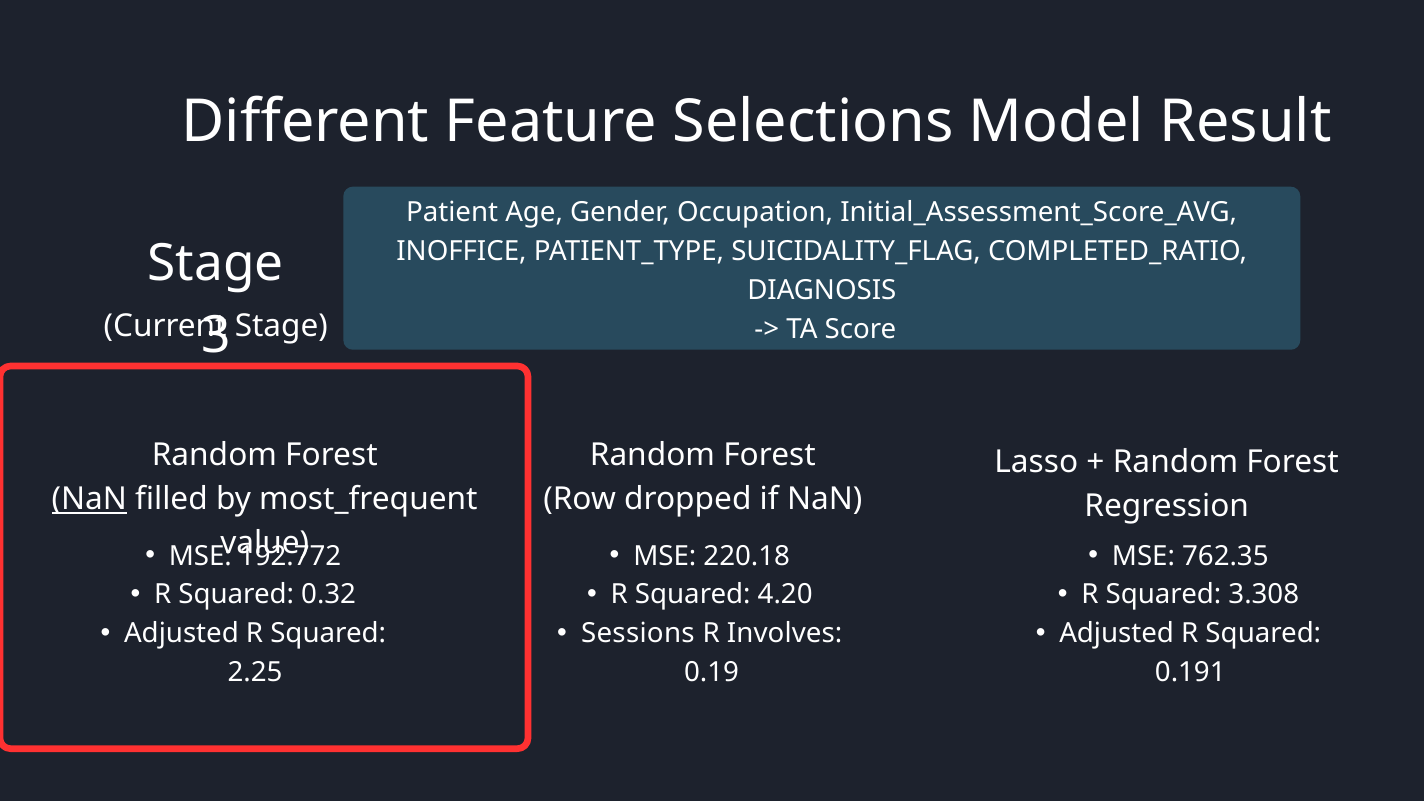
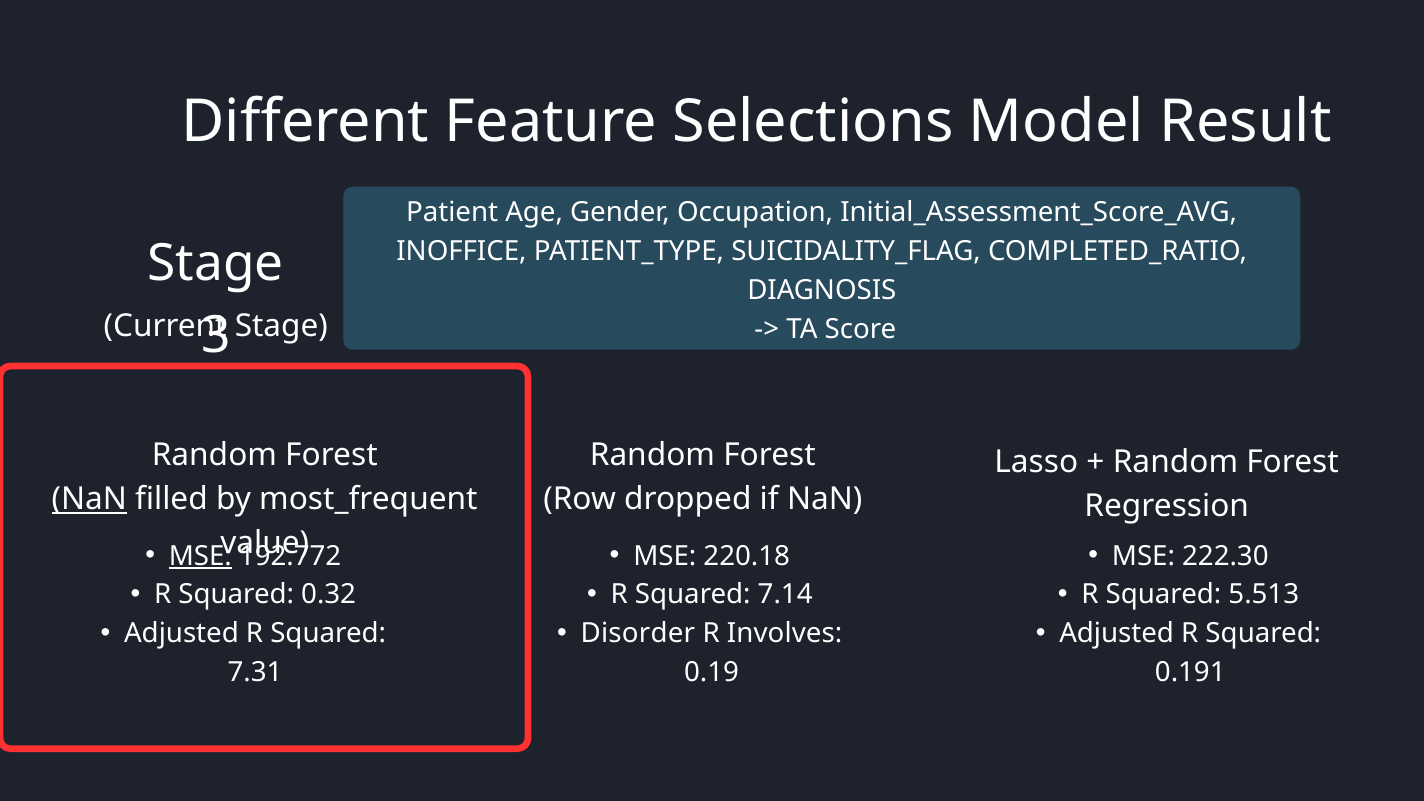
MSE at (200, 556) underline: none -> present
762.35: 762.35 -> 222.30
4.20: 4.20 -> 7.14
3.308: 3.308 -> 5.513
Sessions: Sessions -> Disorder
2.25: 2.25 -> 7.31
